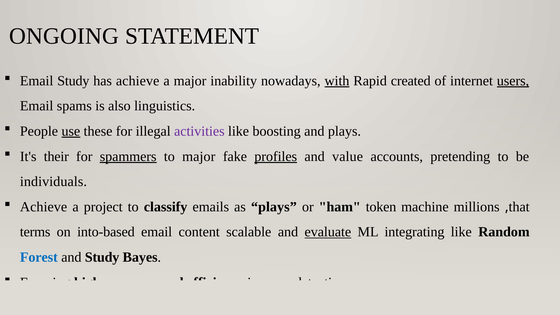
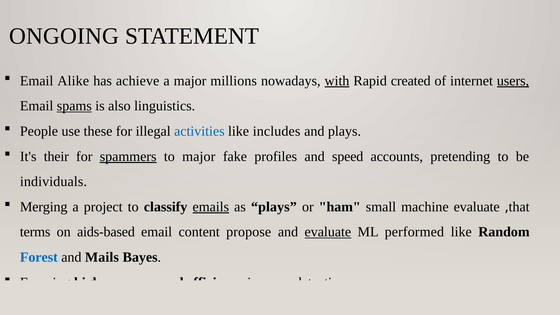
Email Study: Study -> Alike
inability: inability -> millions
spams underline: none -> present
use underline: present -> none
activities colour: purple -> blue
boosting: boosting -> includes
profiles underline: present -> none
value: value -> speed
Achieve at (44, 207): Achieve -> Merging
emails underline: none -> present
token: token -> small
machine millions: millions -> evaluate
into-based: into-based -> aids-based
scalable: scalable -> propose
integrating: integrating -> performed
and Study: Study -> Mails
